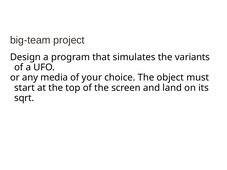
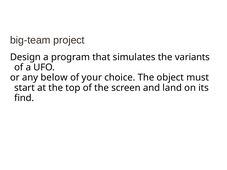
media: media -> below
sqrt: sqrt -> find
